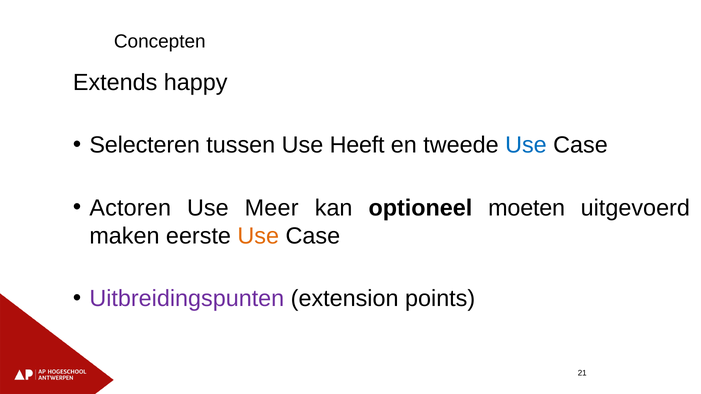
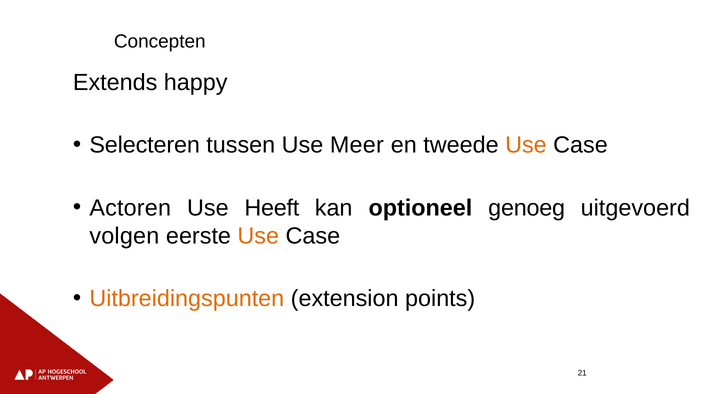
Heeft: Heeft -> Meer
Use at (526, 145) colour: blue -> orange
Meer: Meer -> Heeft
moeten: moeten -> genoeg
maken: maken -> volgen
Uitbreidingspunten colour: purple -> orange
